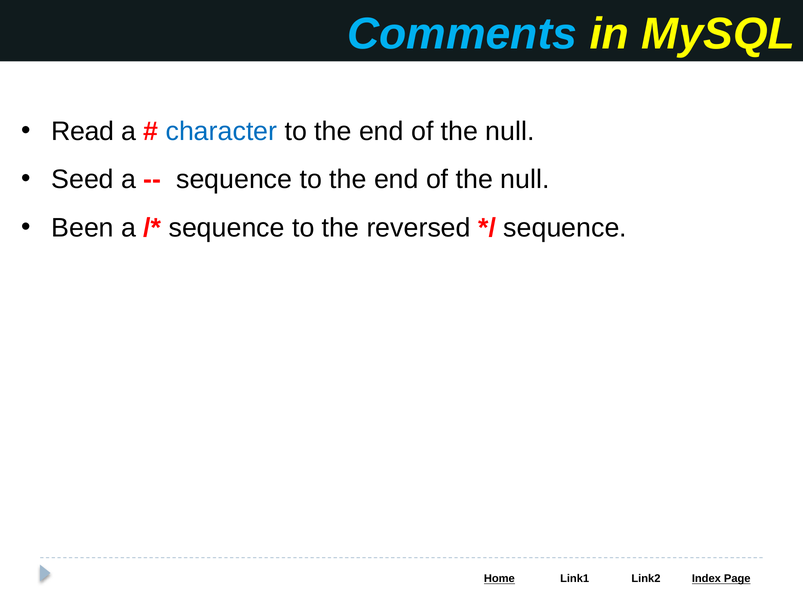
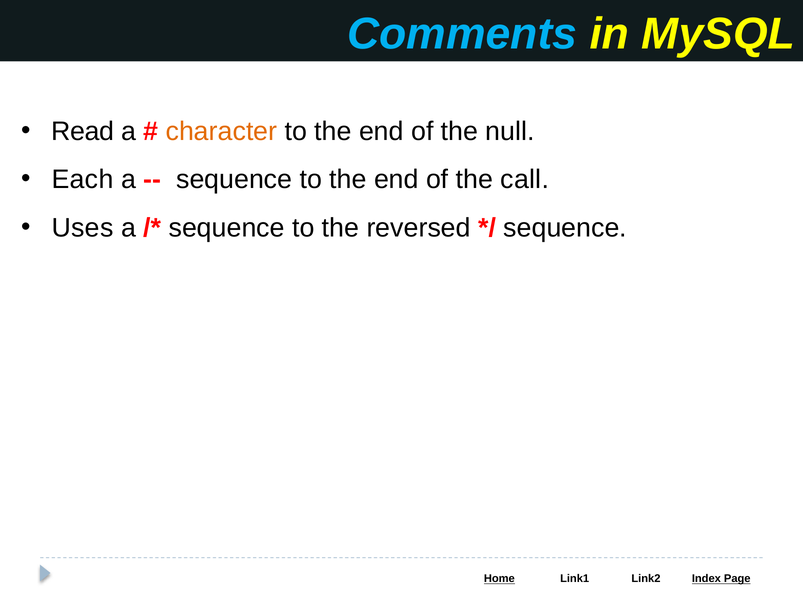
character colour: blue -> orange
Seed: Seed -> Each
null at (525, 180): null -> call
Been: Been -> Uses
